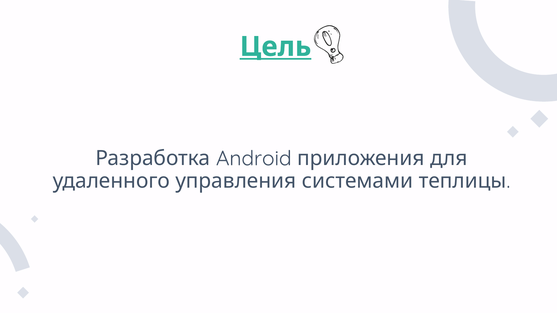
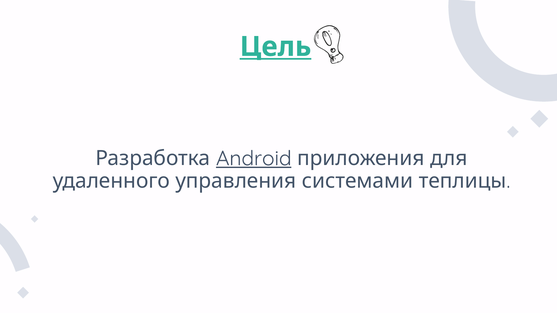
Android underline: none -> present
